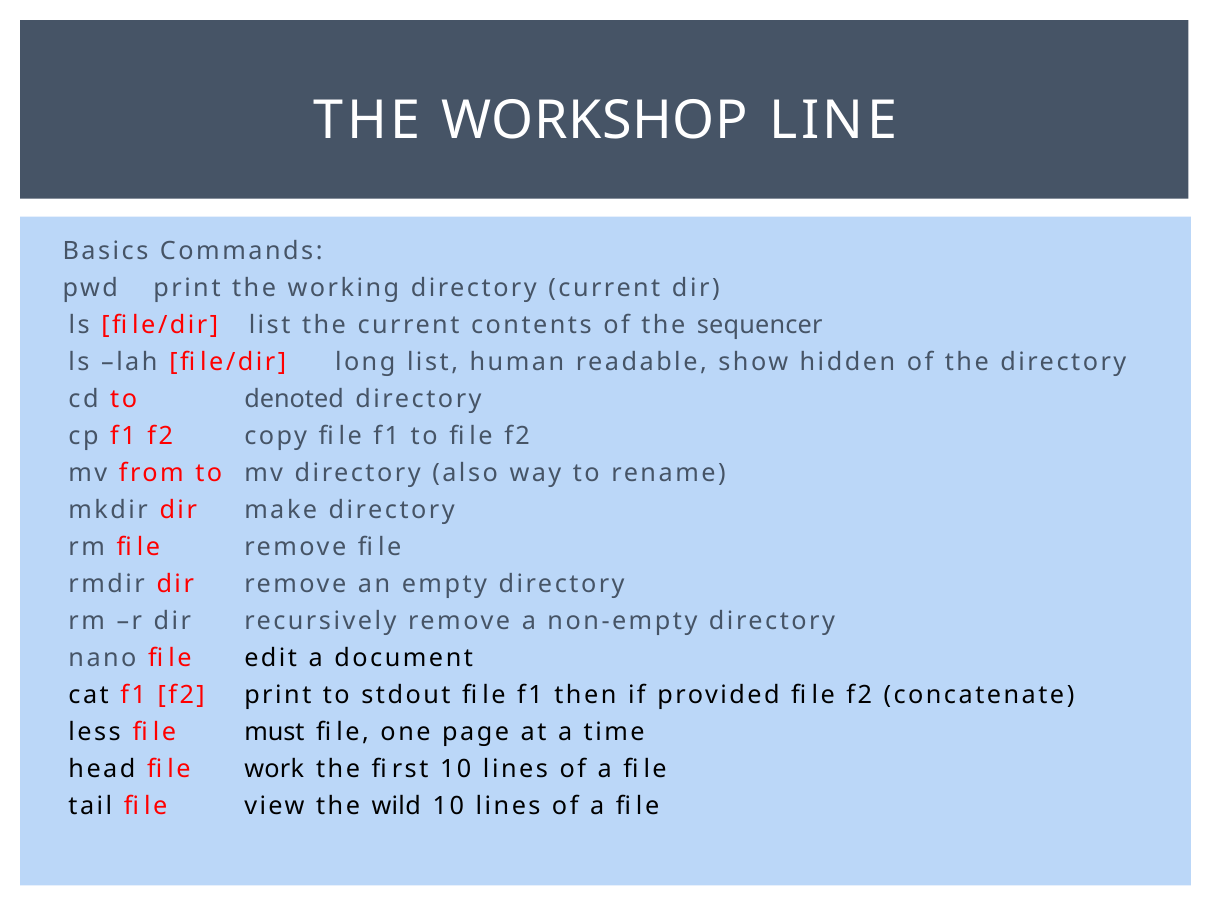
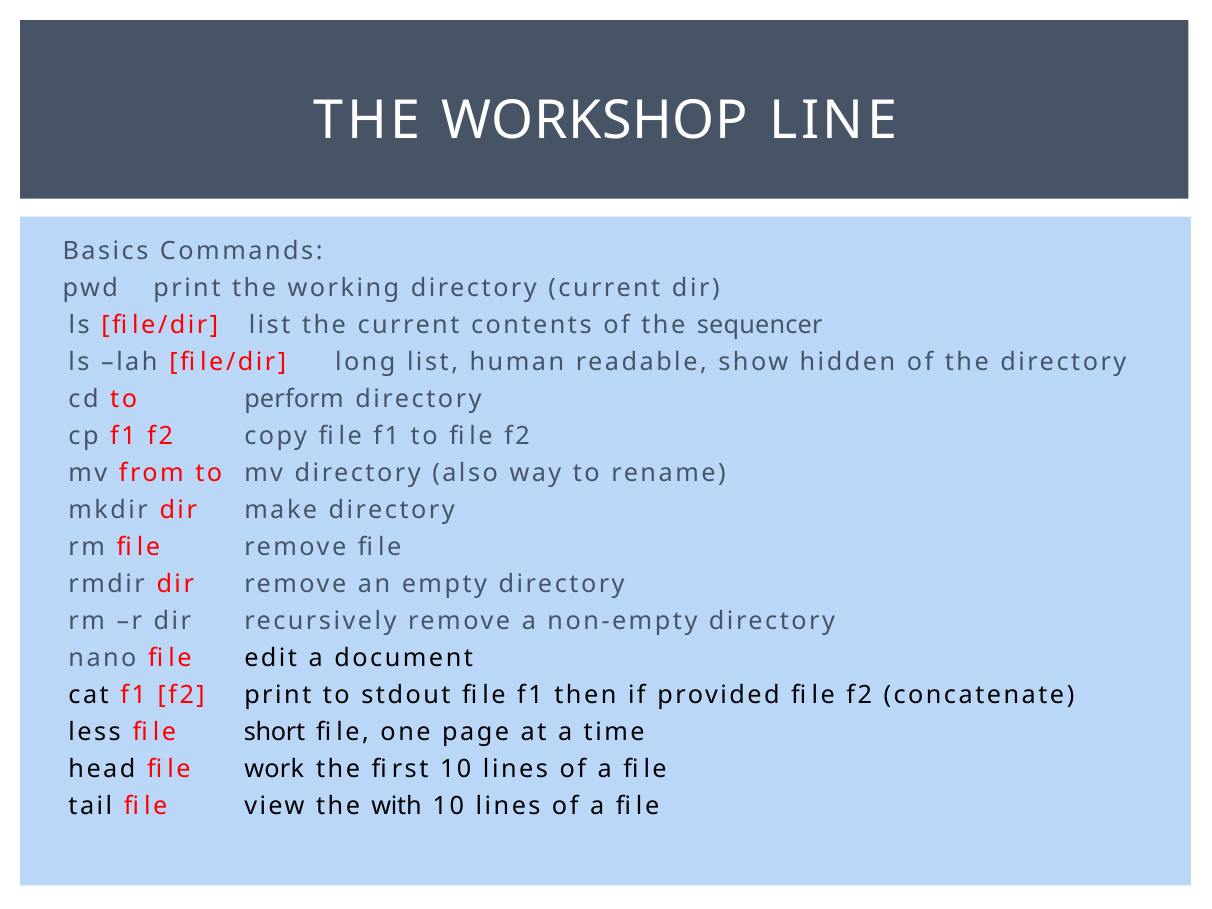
denoted: denoted -> perform
must: must -> short
wild: wild -> with
